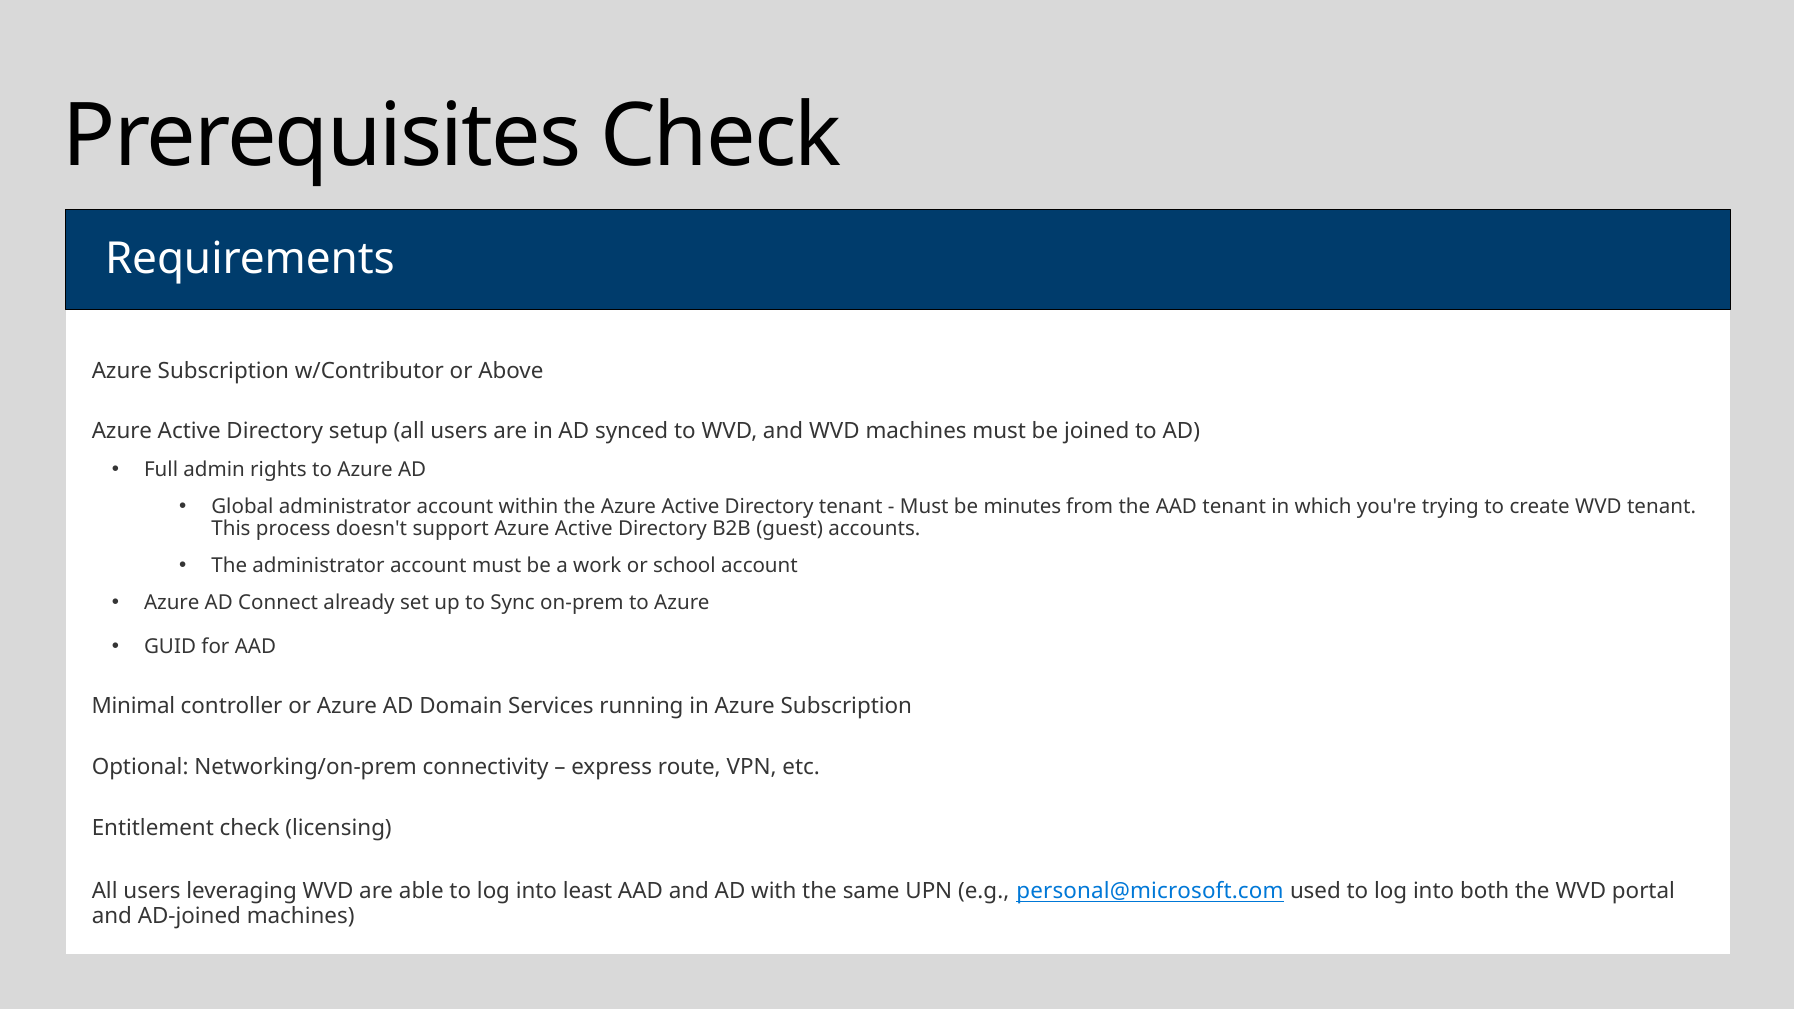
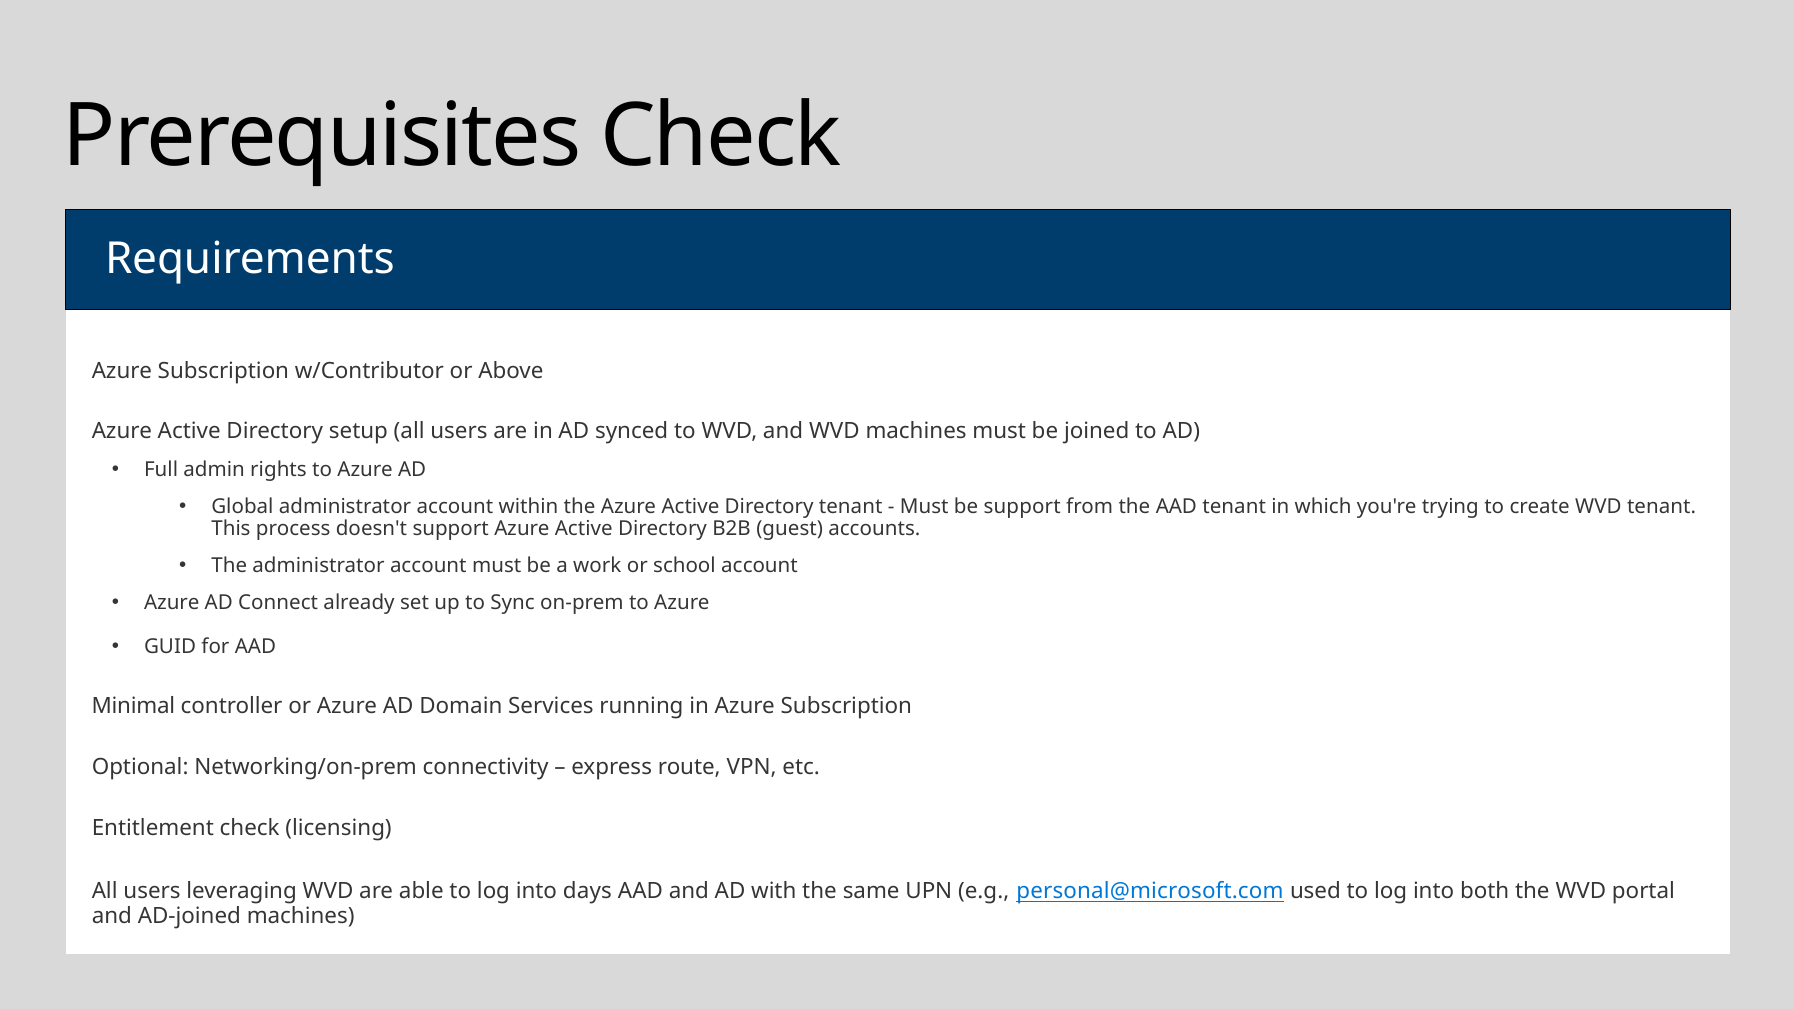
be minutes: minutes -> support
least: least -> days
